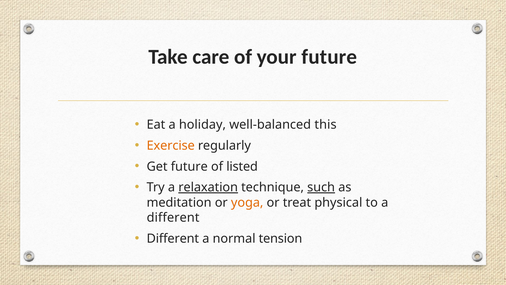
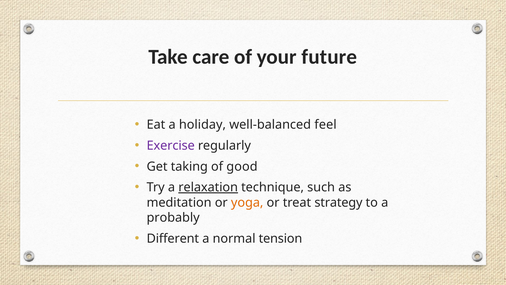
this: this -> feel
Exercise colour: orange -> purple
Get future: future -> taking
listed: listed -> good
such underline: present -> none
physical: physical -> strategy
different at (173, 218): different -> probably
